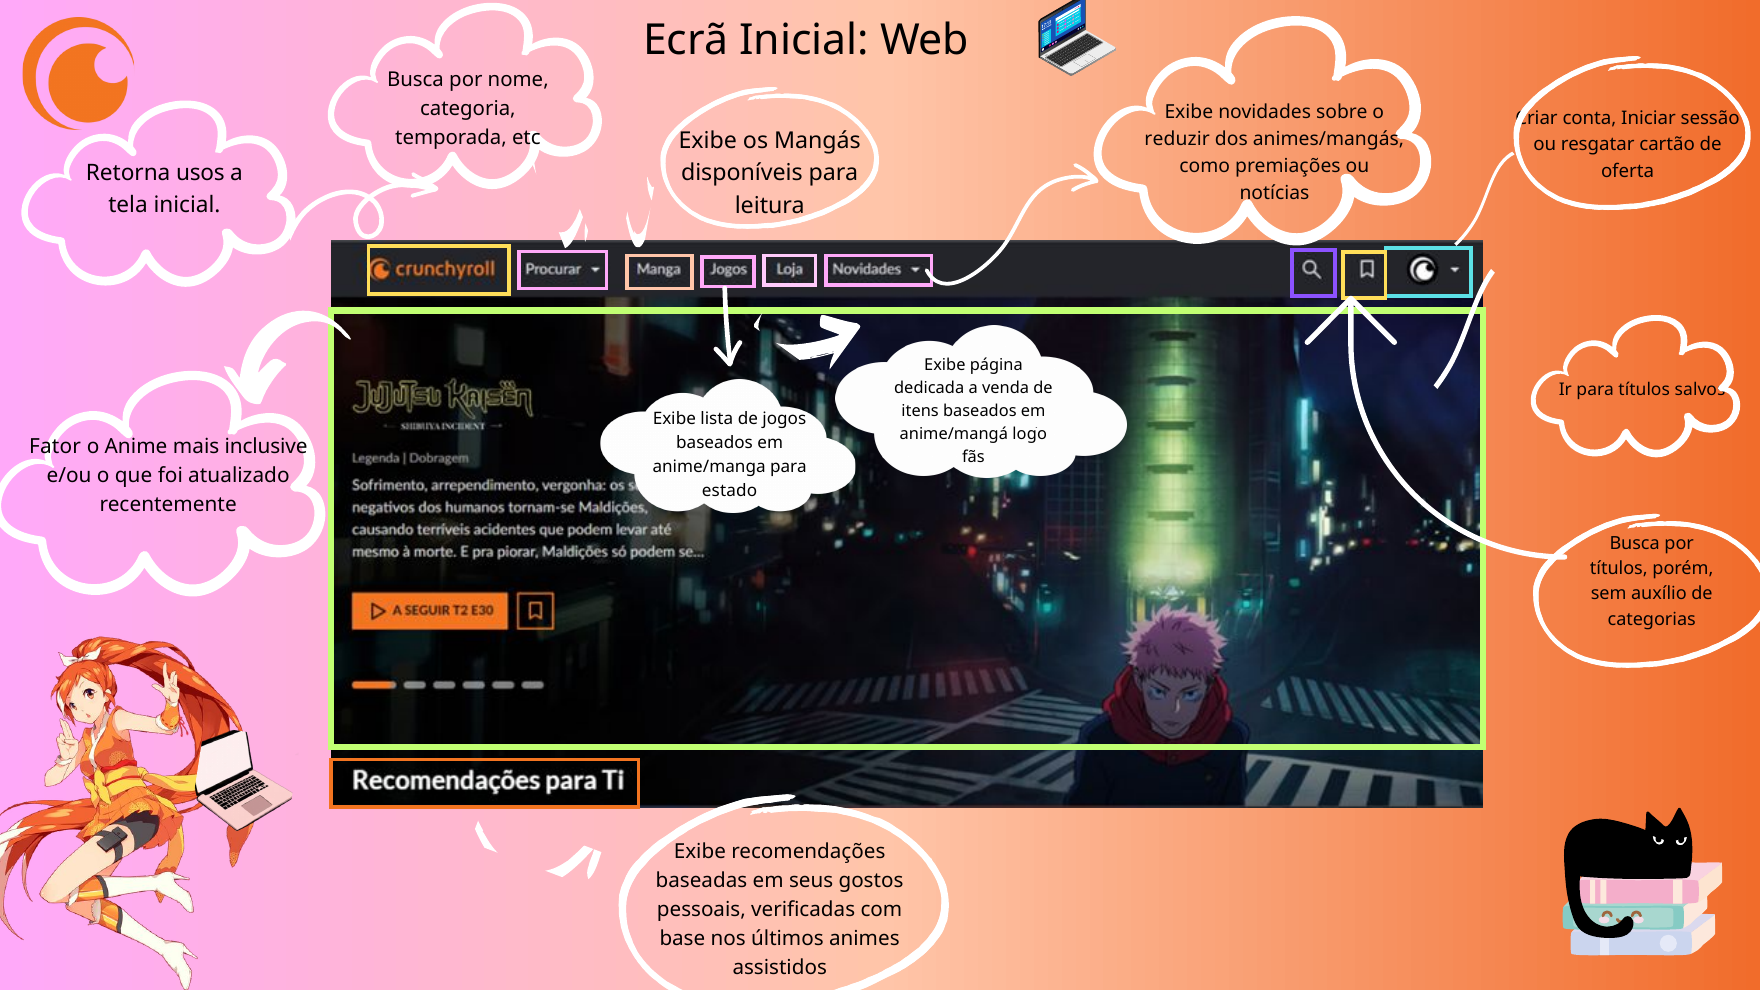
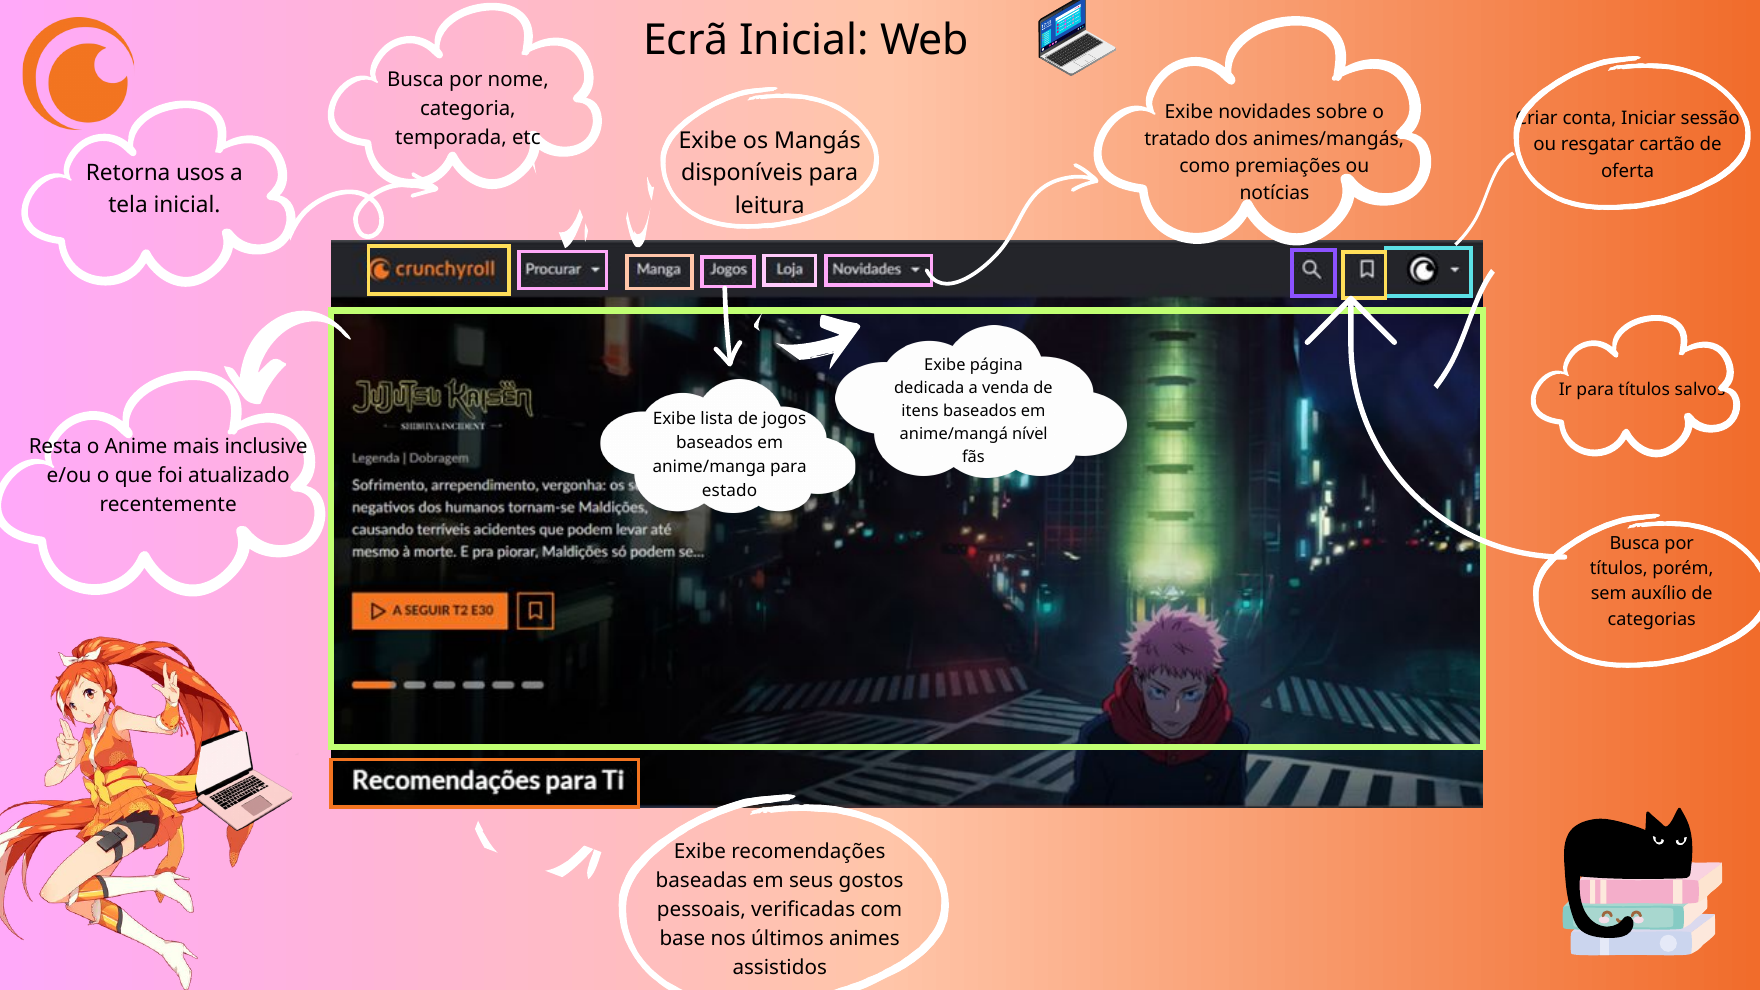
reduzir: reduzir -> tratado
logo: logo -> nível
Fator: Fator -> Resta
